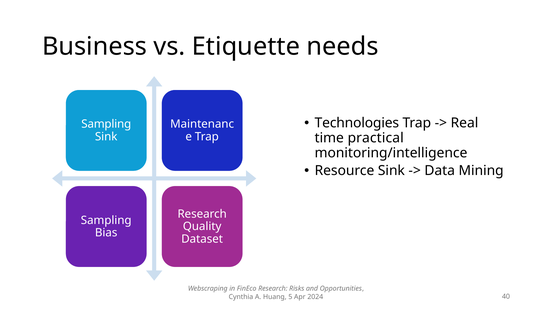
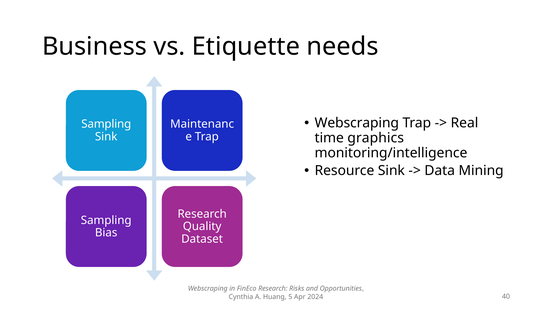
Technologies at (357, 123): Technologies -> Webscraping
practical: practical -> graphics
